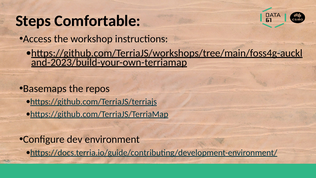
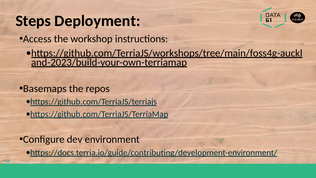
Comfortable: Comfortable -> Deployment
